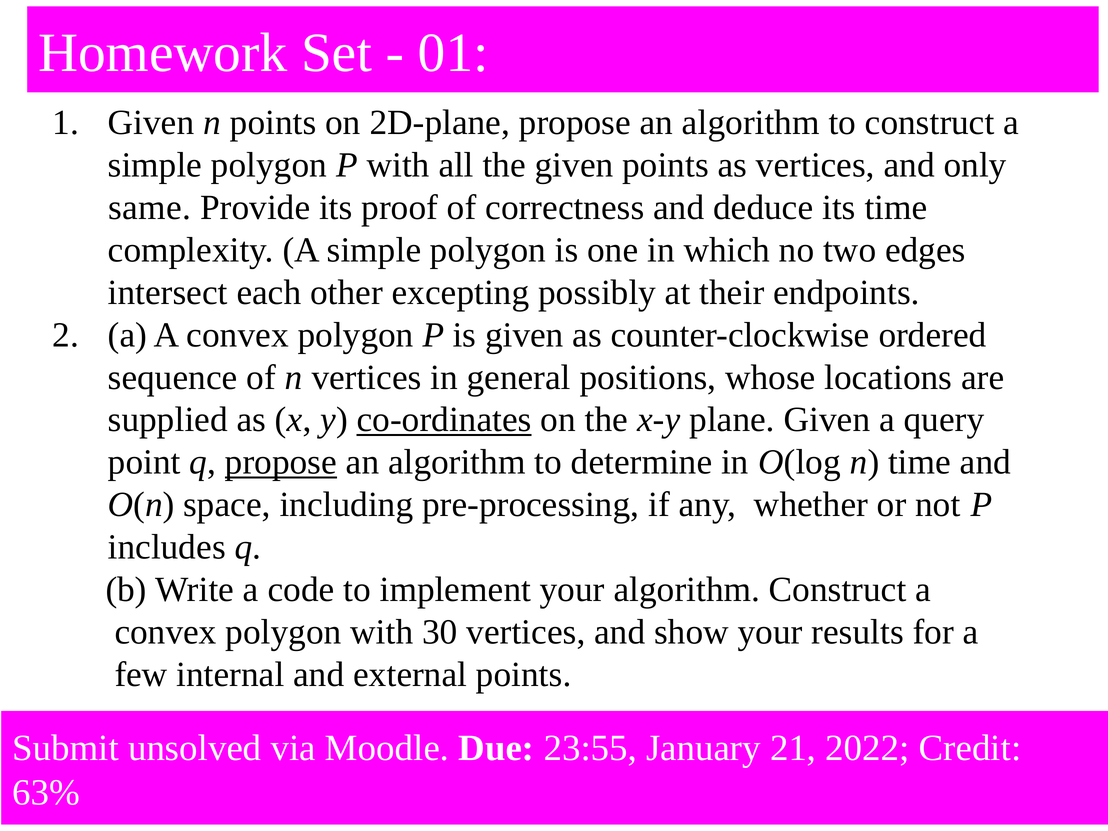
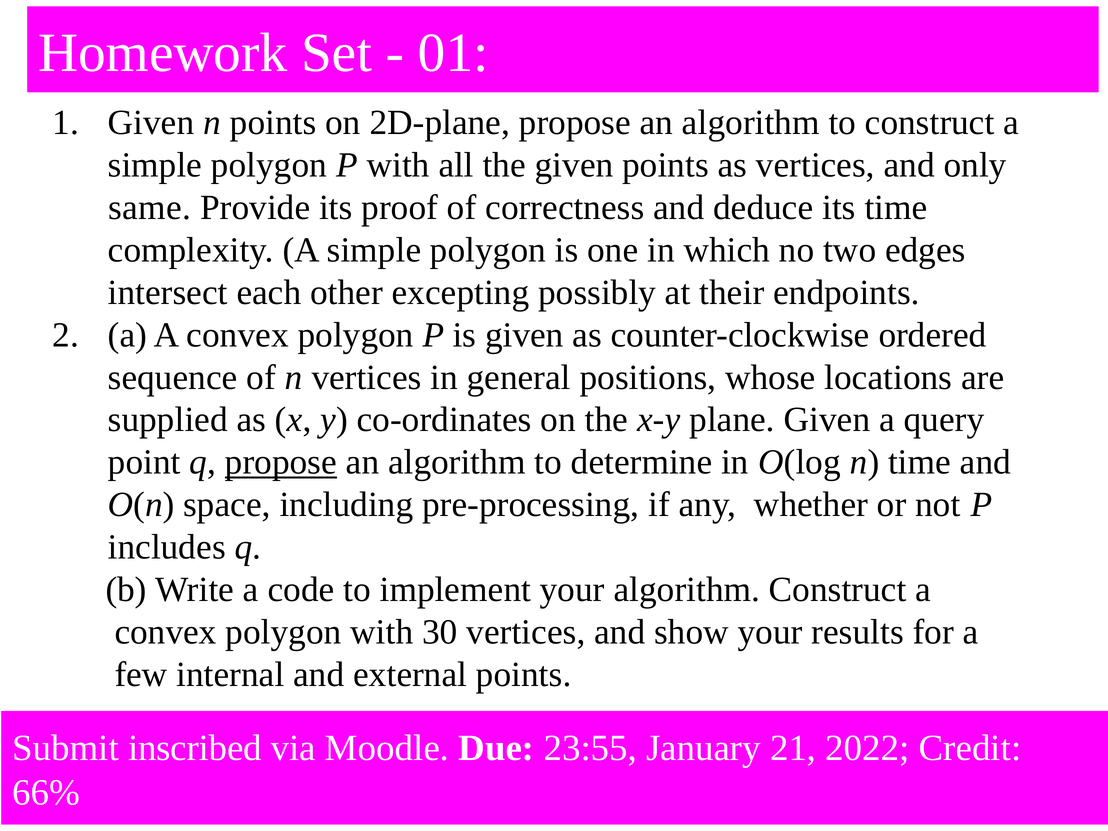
co-ordinates underline: present -> none
unsolved: unsolved -> inscribed
63%: 63% -> 66%
